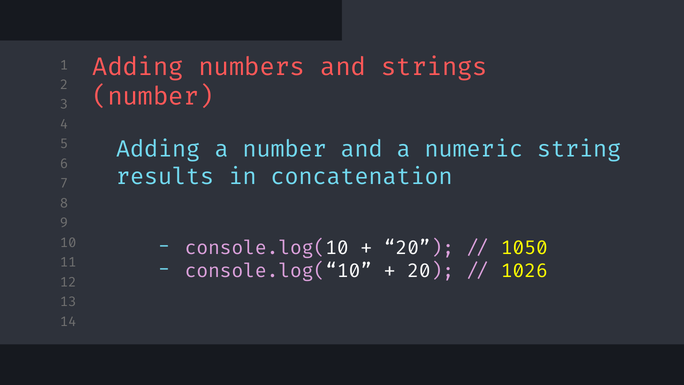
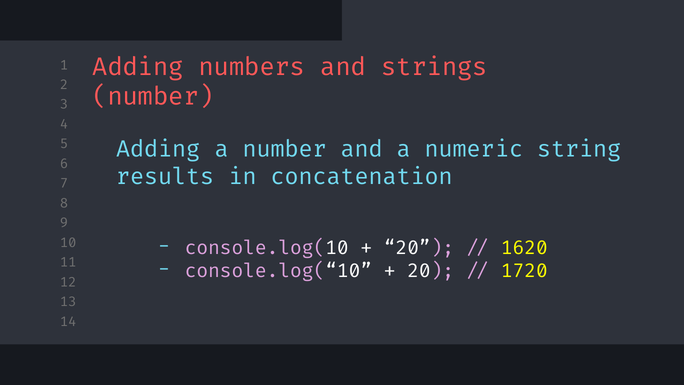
1050: 1050 -> 1620
1026: 1026 -> 1720
